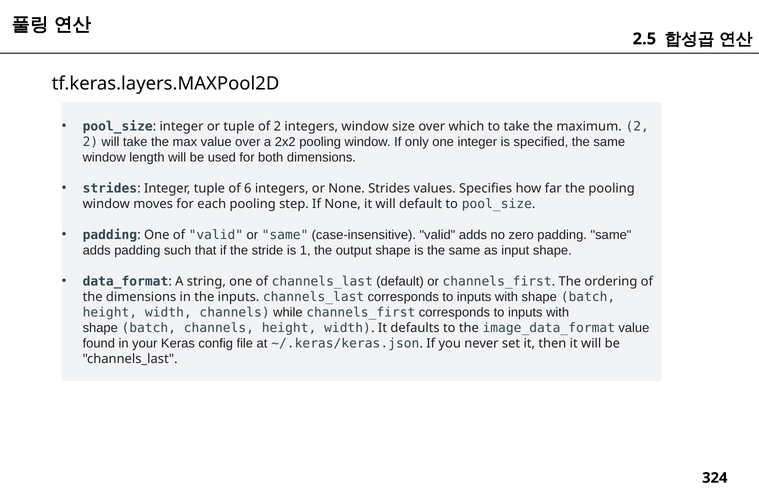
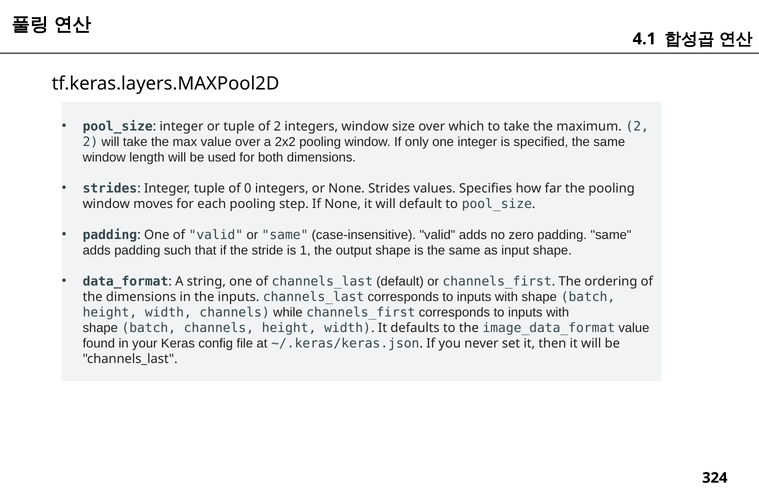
2.5: 2.5 -> 4.1
6: 6 -> 0
